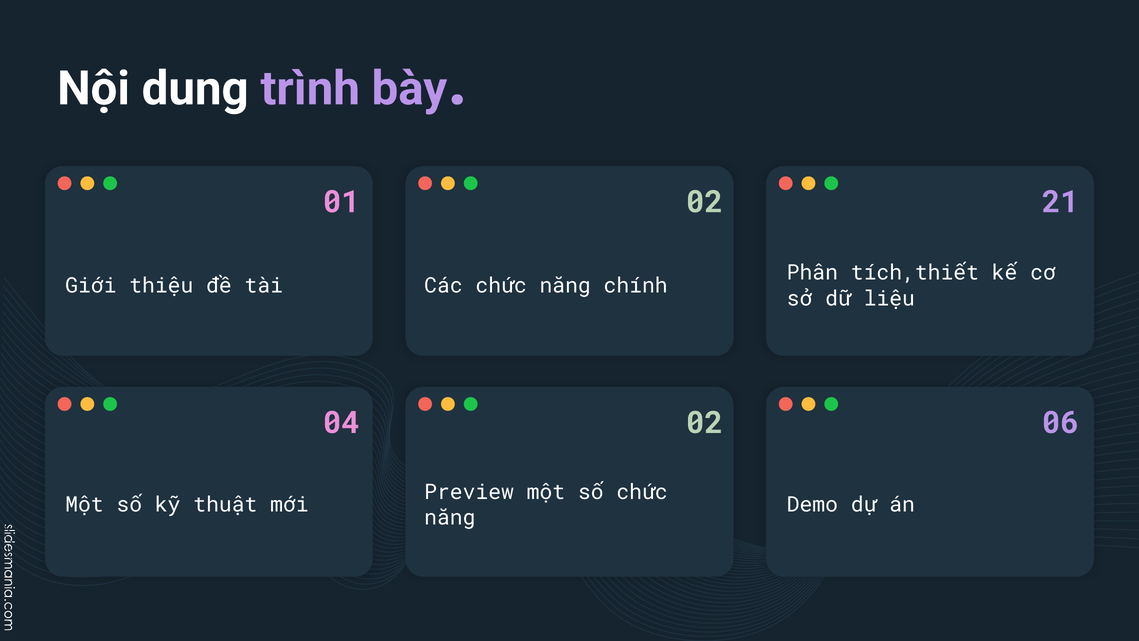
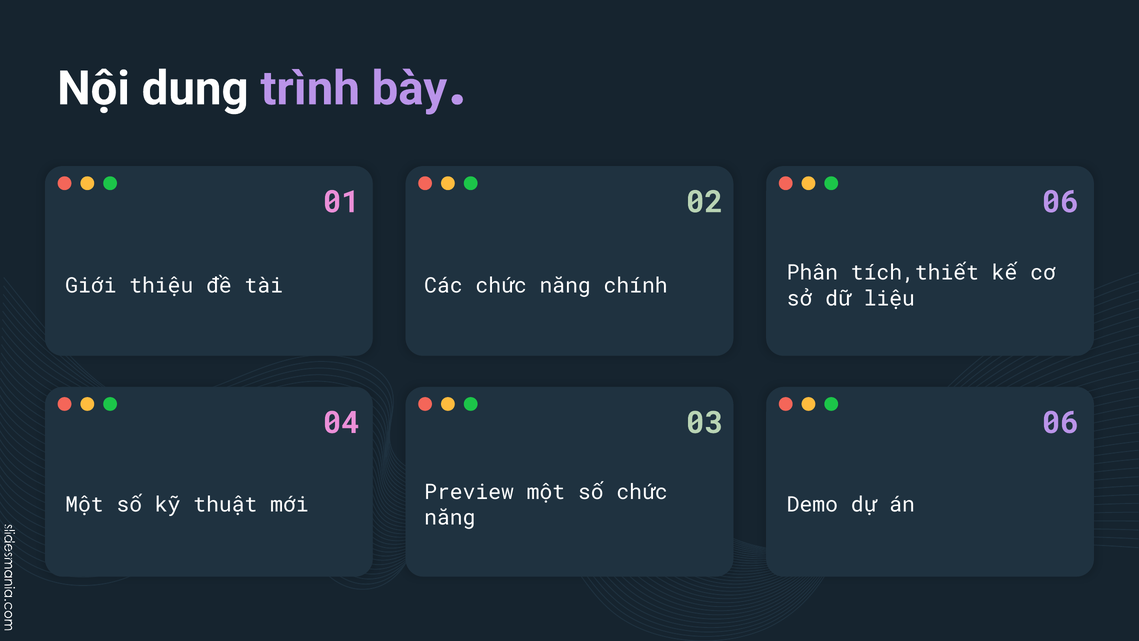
02 21: 21 -> 06
04 02: 02 -> 03
